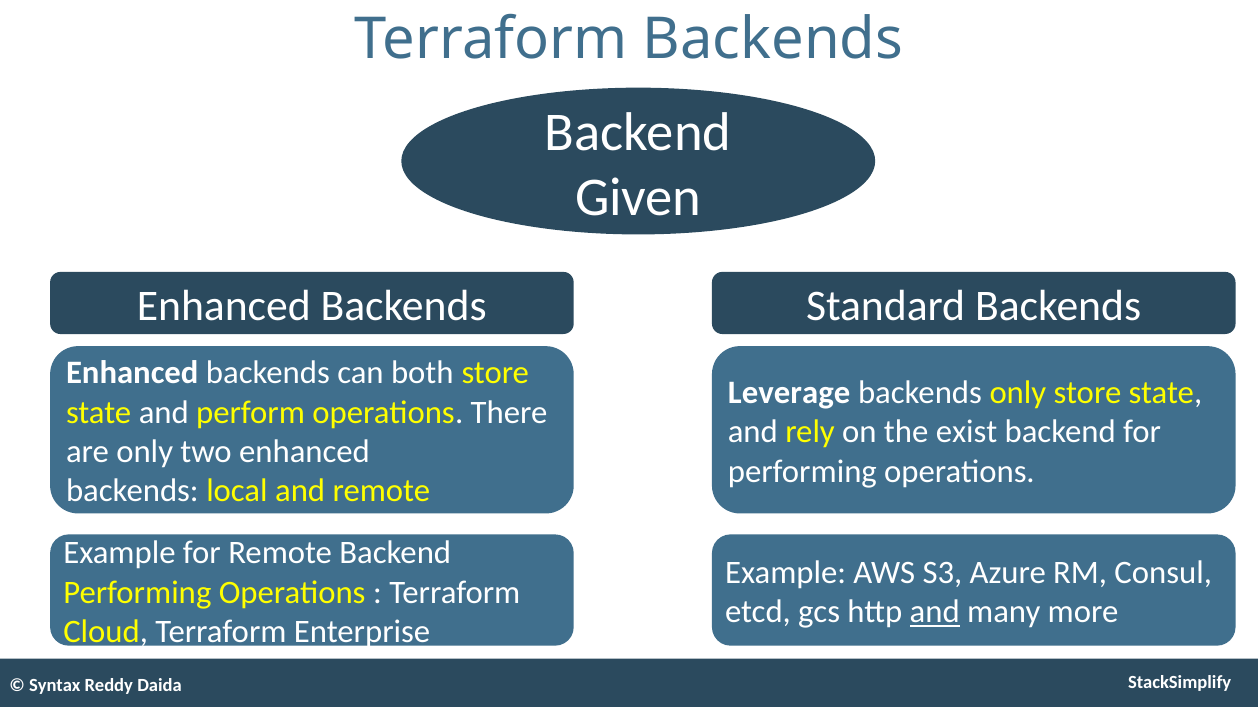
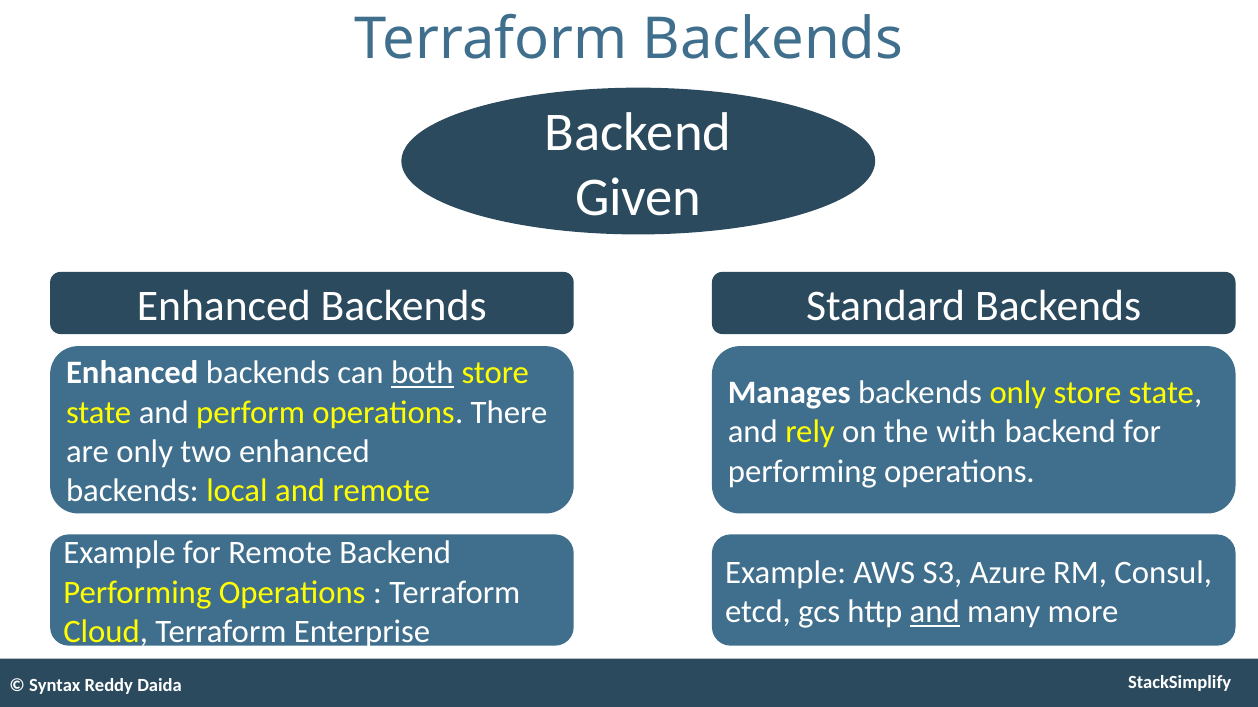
both underline: none -> present
Leverage: Leverage -> Manages
exist: exist -> with
